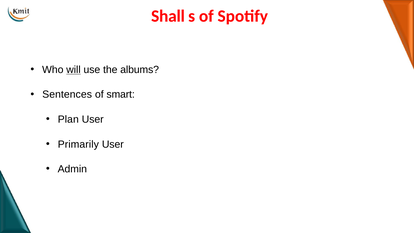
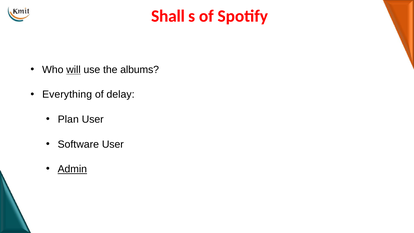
Sentences: Sentences -> Everything
smart: smart -> delay
Primarily: Primarily -> Software
Admin underline: none -> present
